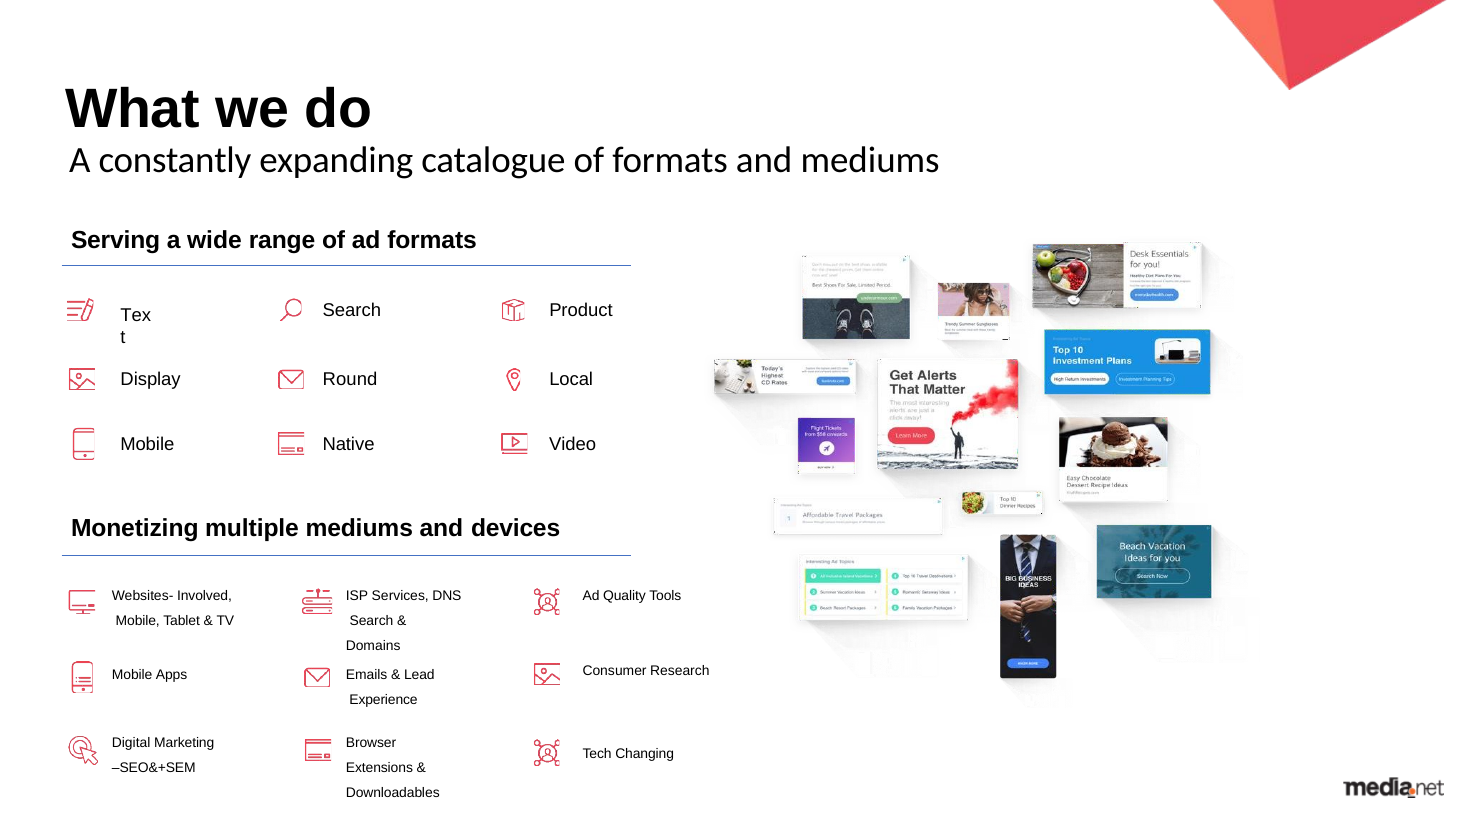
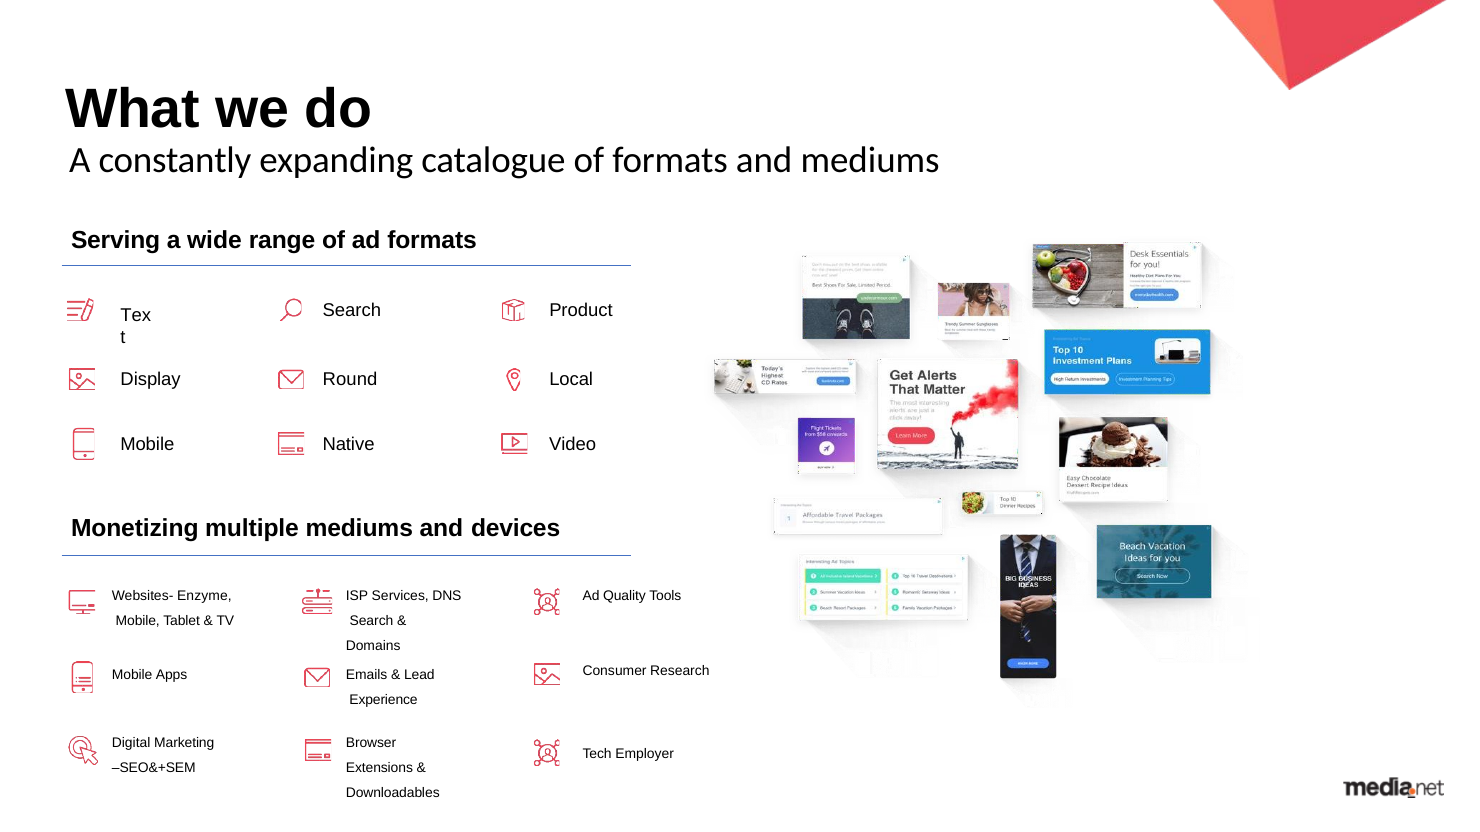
Involved: Involved -> Enzyme
Changing: Changing -> Employer
